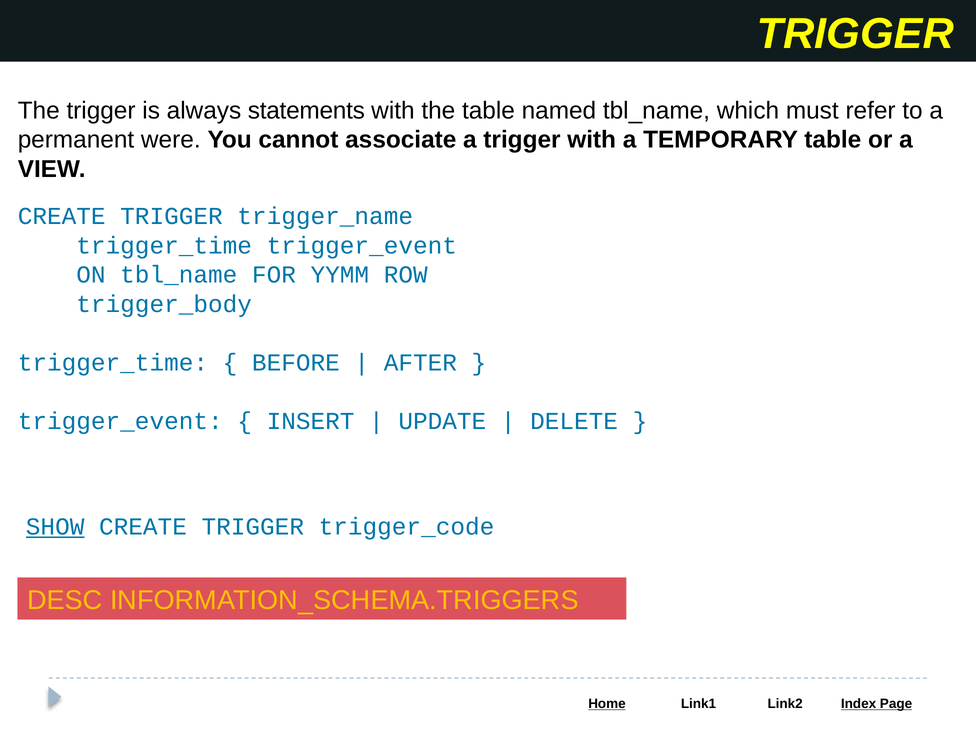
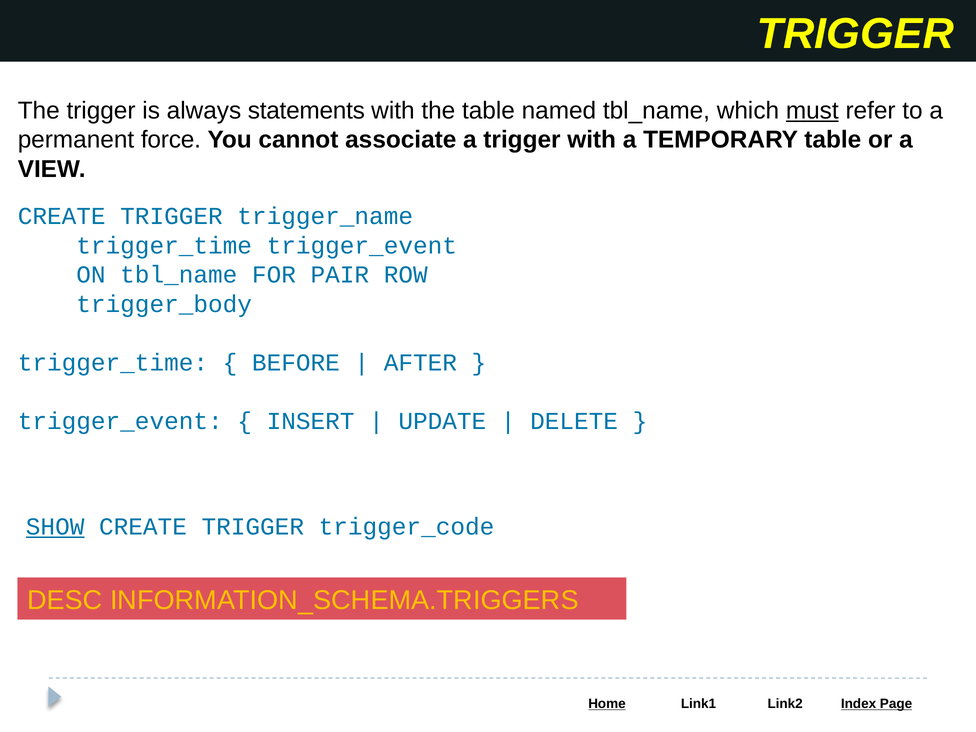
must underline: none -> present
were: were -> force
YYMM: YYMM -> PAIR
